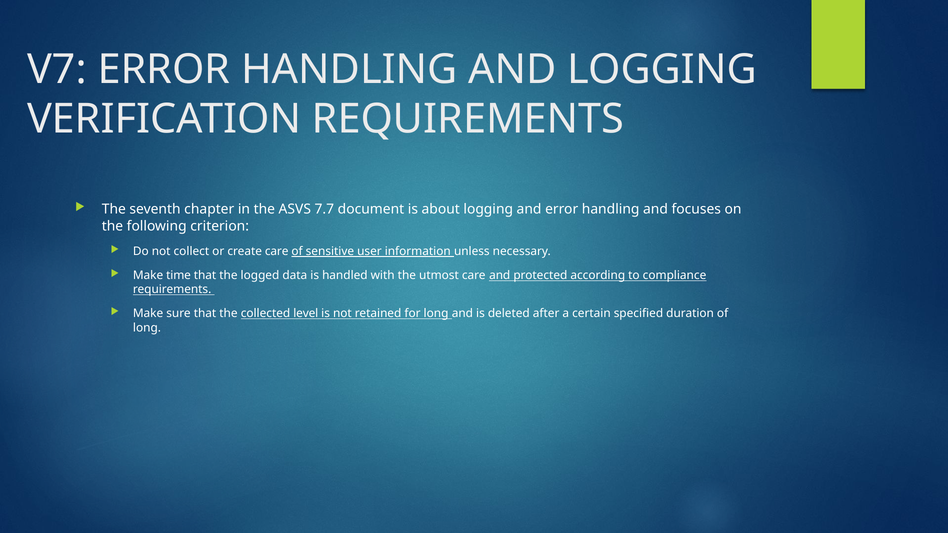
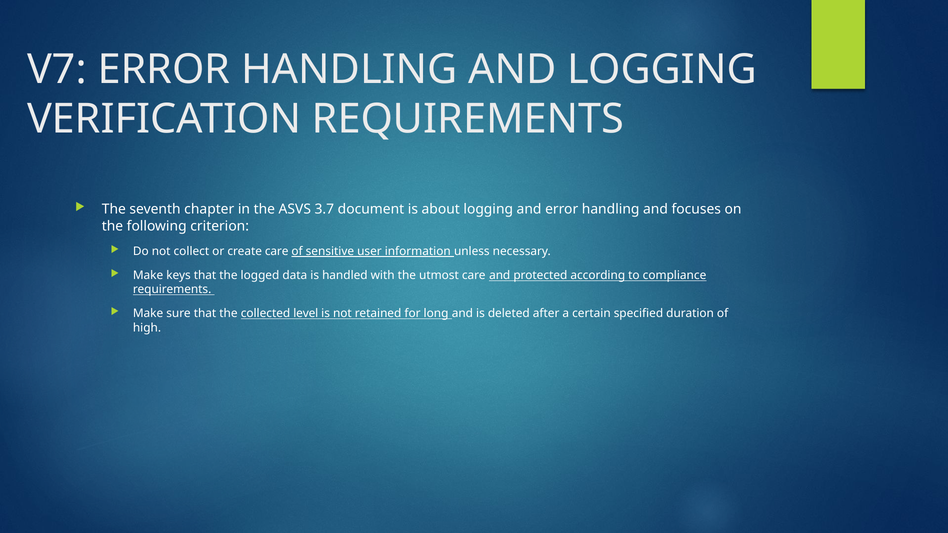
7.7: 7.7 -> 3.7
time: time -> keys
long at (147, 328): long -> high
